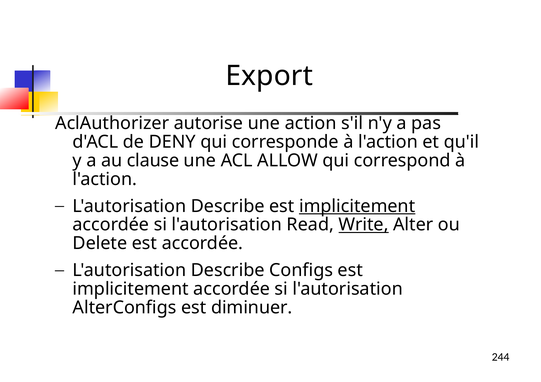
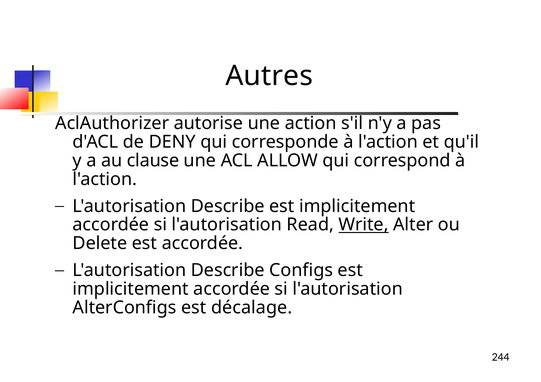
Export: Export -> Autres
implicitement at (357, 206) underline: present -> none
diminuer: diminuer -> décalage
